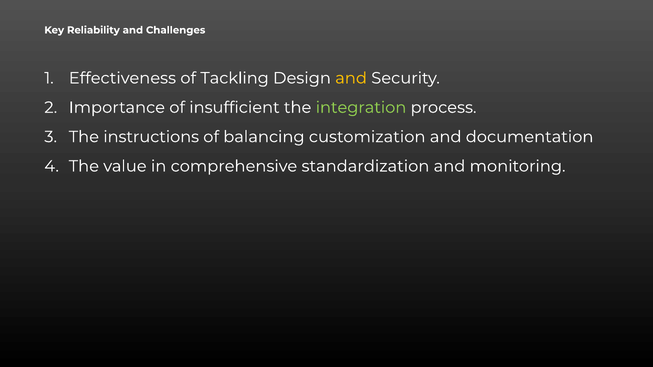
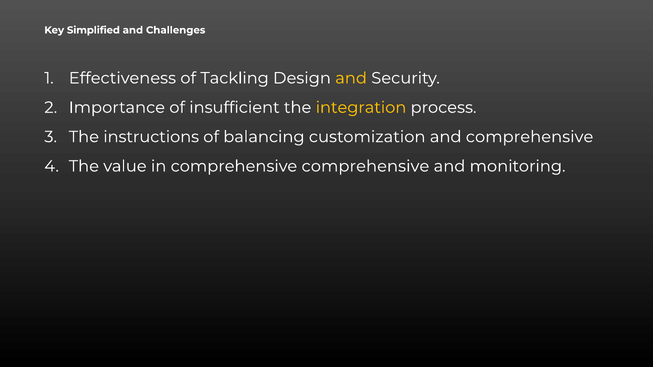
Reliability: Reliability -> Simplified
integration colour: light green -> yellow
and documentation: documentation -> comprehensive
comprehensive standardization: standardization -> comprehensive
